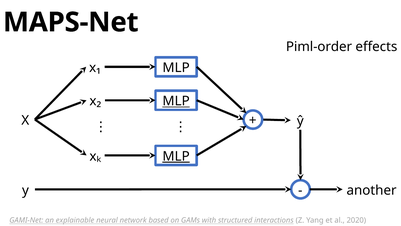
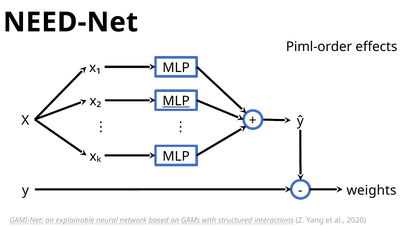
MAPS-Net: MAPS-Net -> NEED-Net
MLP at (176, 156) underline: present -> none
another: another -> weights
